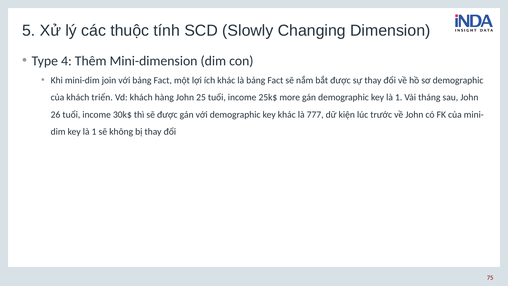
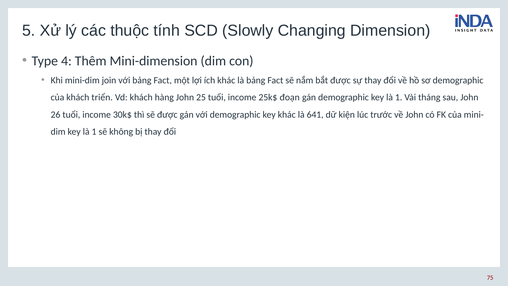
more: more -> đoạn
777: 777 -> 641
